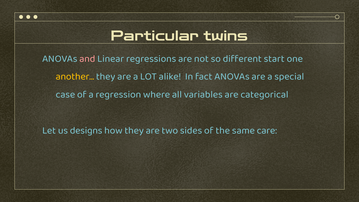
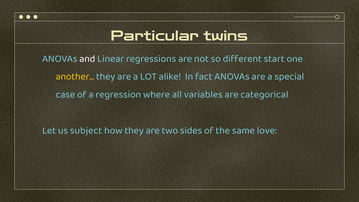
and colour: pink -> white
designs: designs -> subject
care: care -> love
